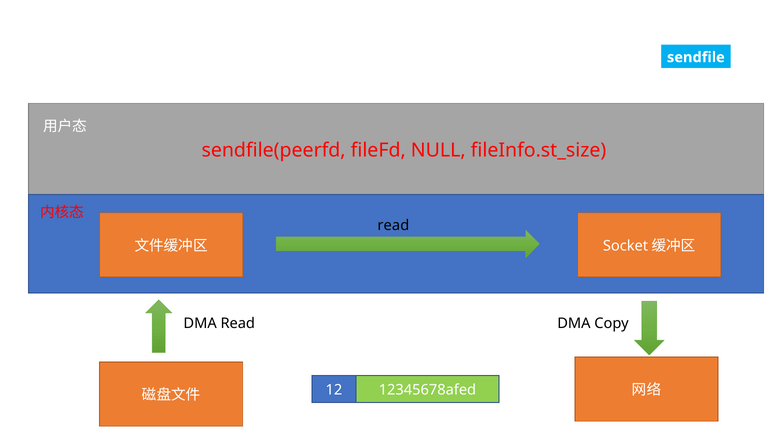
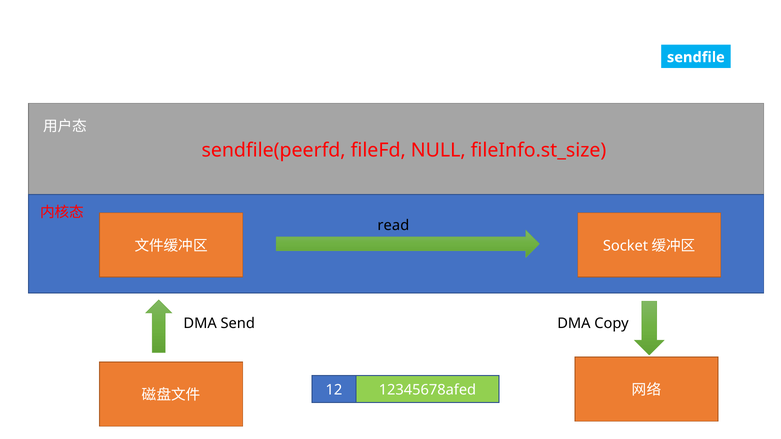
DMA Read: Read -> Send
